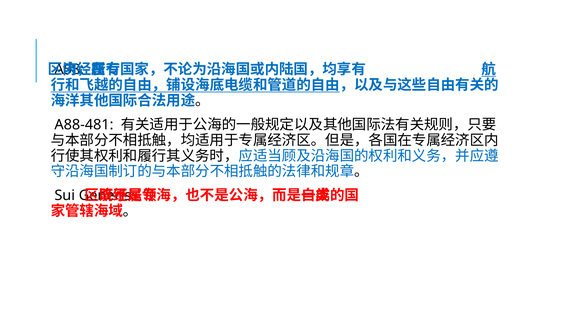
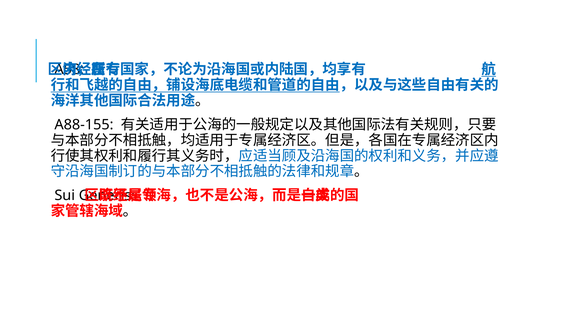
A88-481: A88-481 -> A88-155
